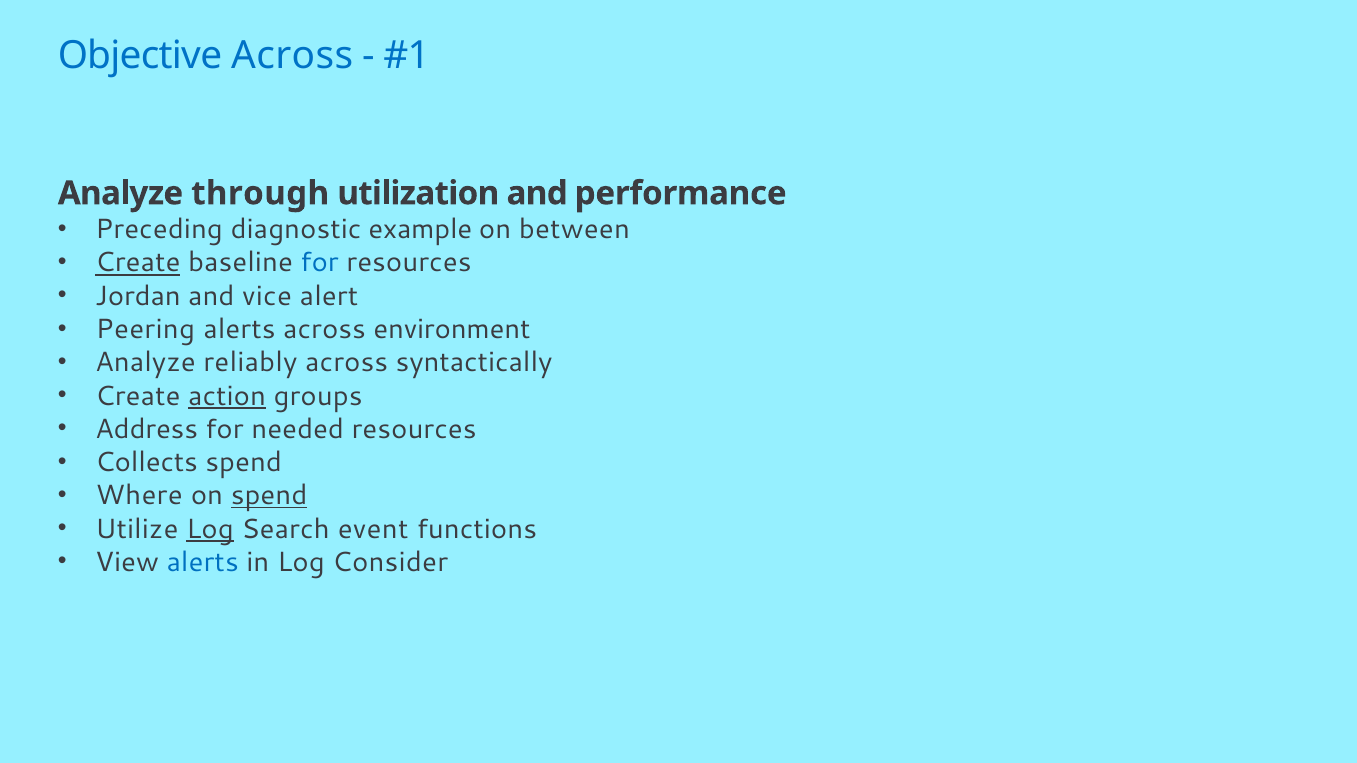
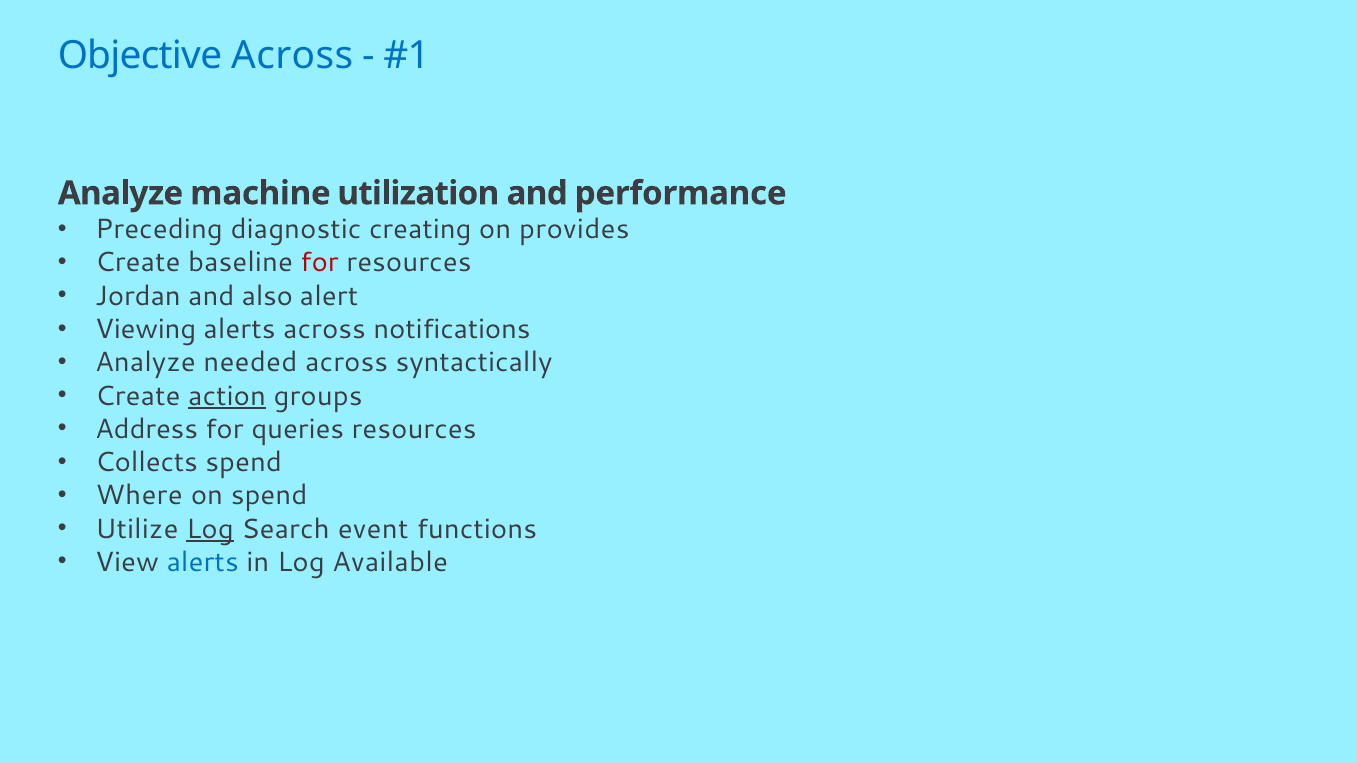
through: through -> machine
example: example -> creating
between: between -> provides
Create at (138, 263) underline: present -> none
for at (320, 263) colour: blue -> red
vice: vice -> also
Peering: Peering -> Viewing
environment: environment -> notifications
reliably: reliably -> needed
needed: needed -> queries
spend at (269, 496) underline: present -> none
Consider: Consider -> Available
